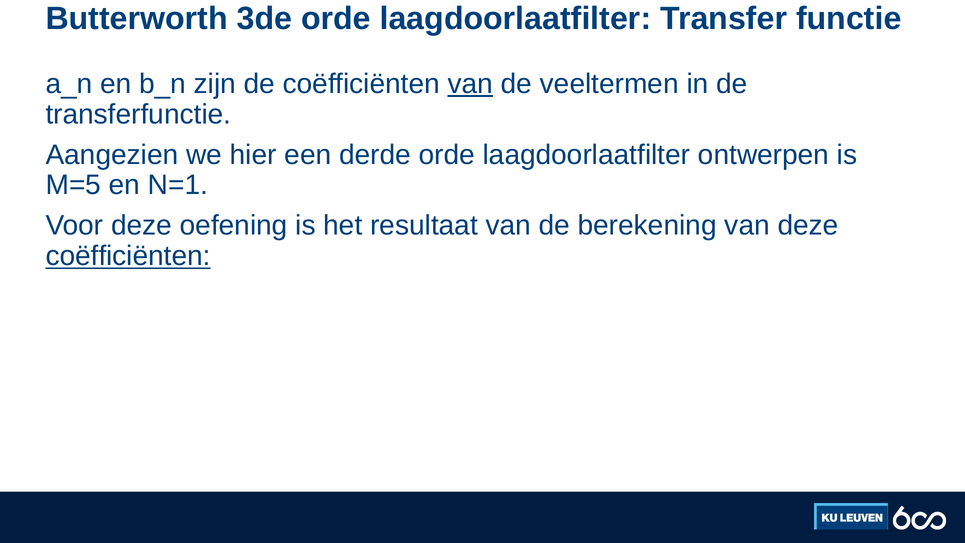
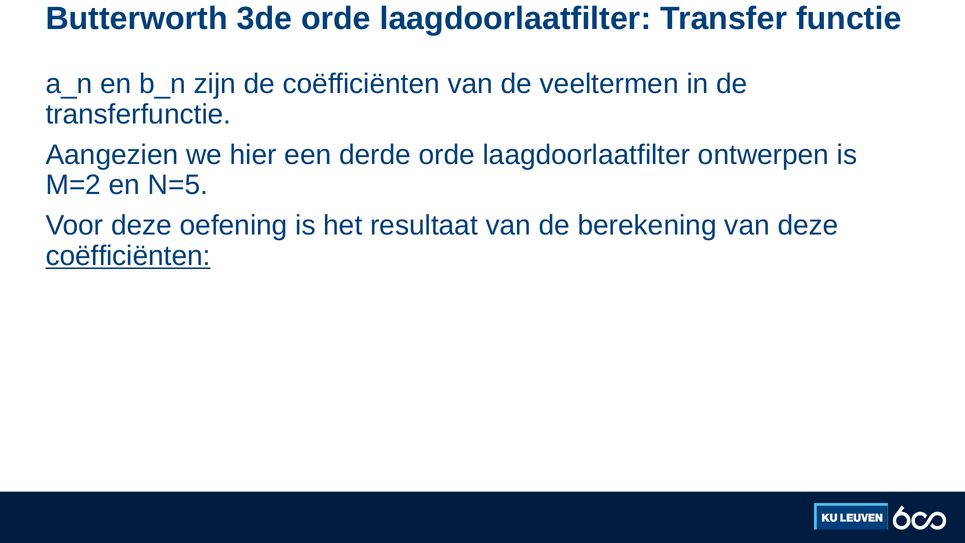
van at (470, 84) underline: present -> none
M=5: M=5 -> M=2
N=1: N=1 -> N=5
